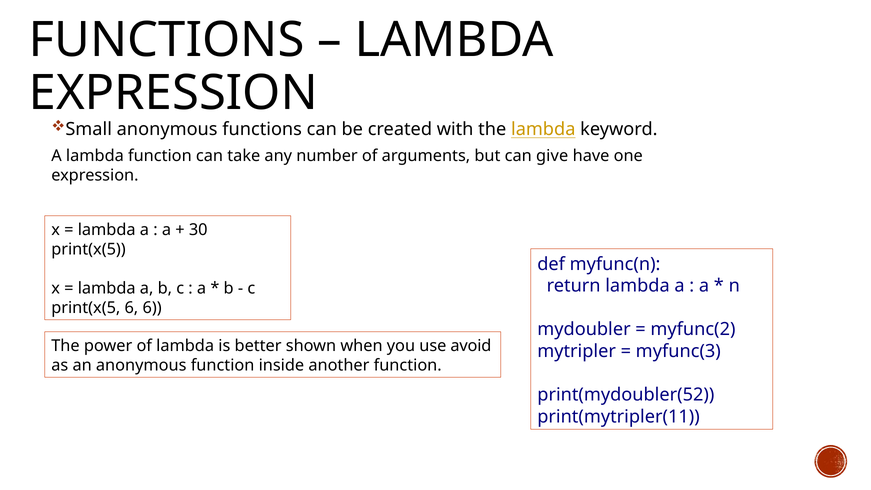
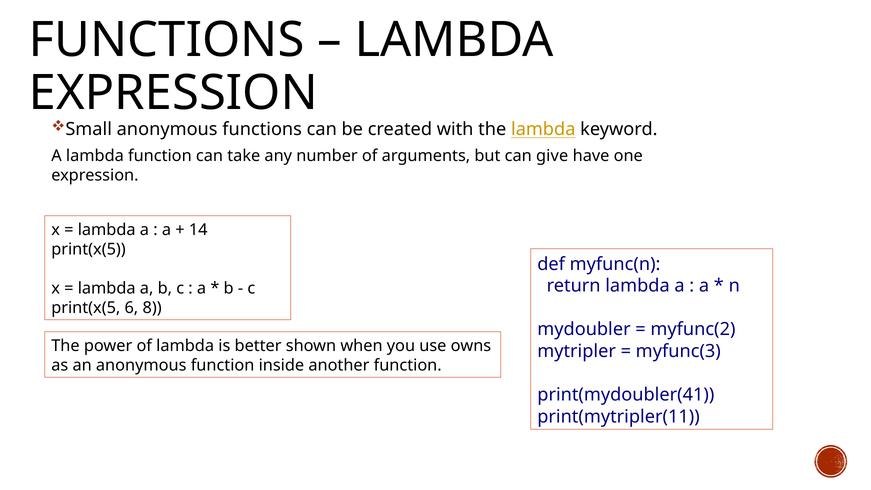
30: 30 -> 14
6 6: 6 -> 8
avoid: avoid -> owns
print(mydoubler(52: print(mydoubler(52 -> print(mydoubler(41
